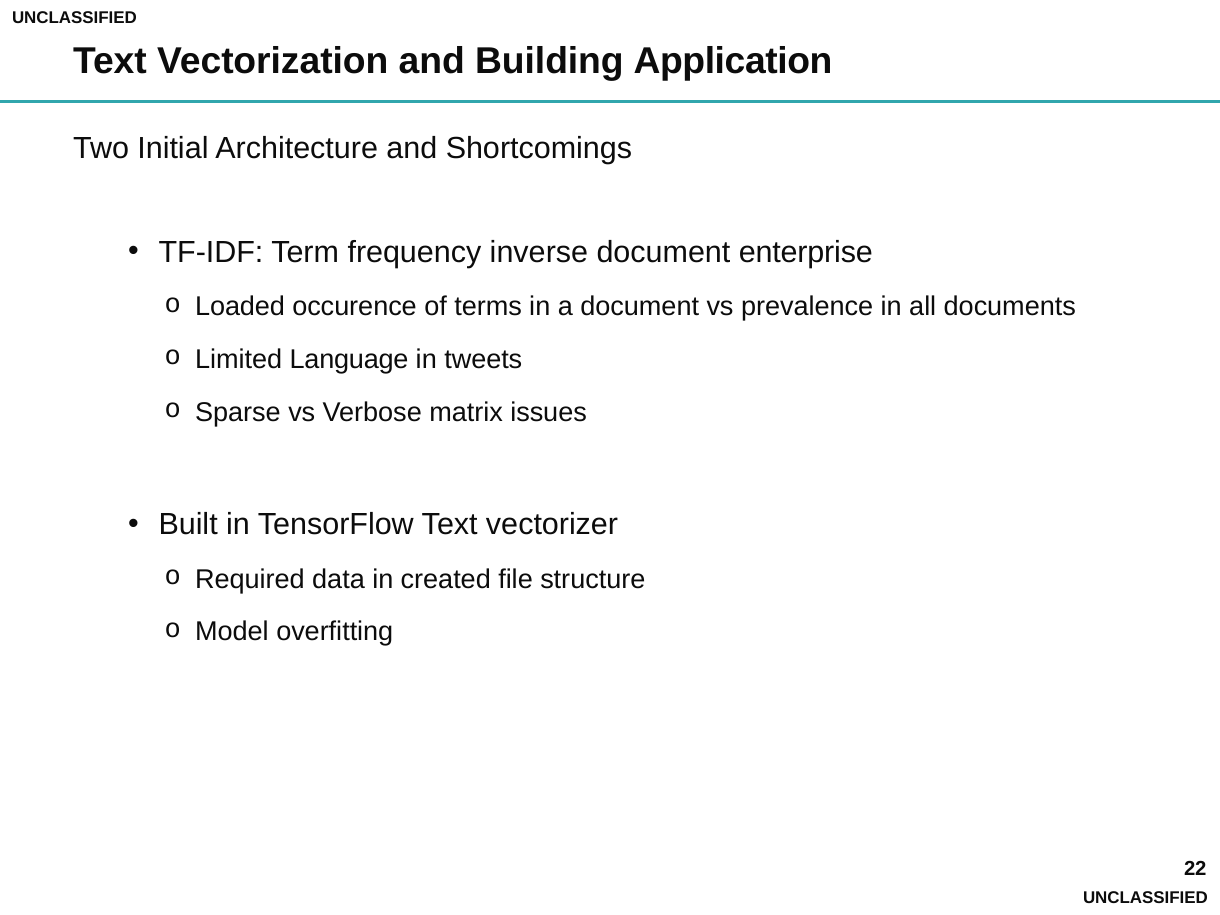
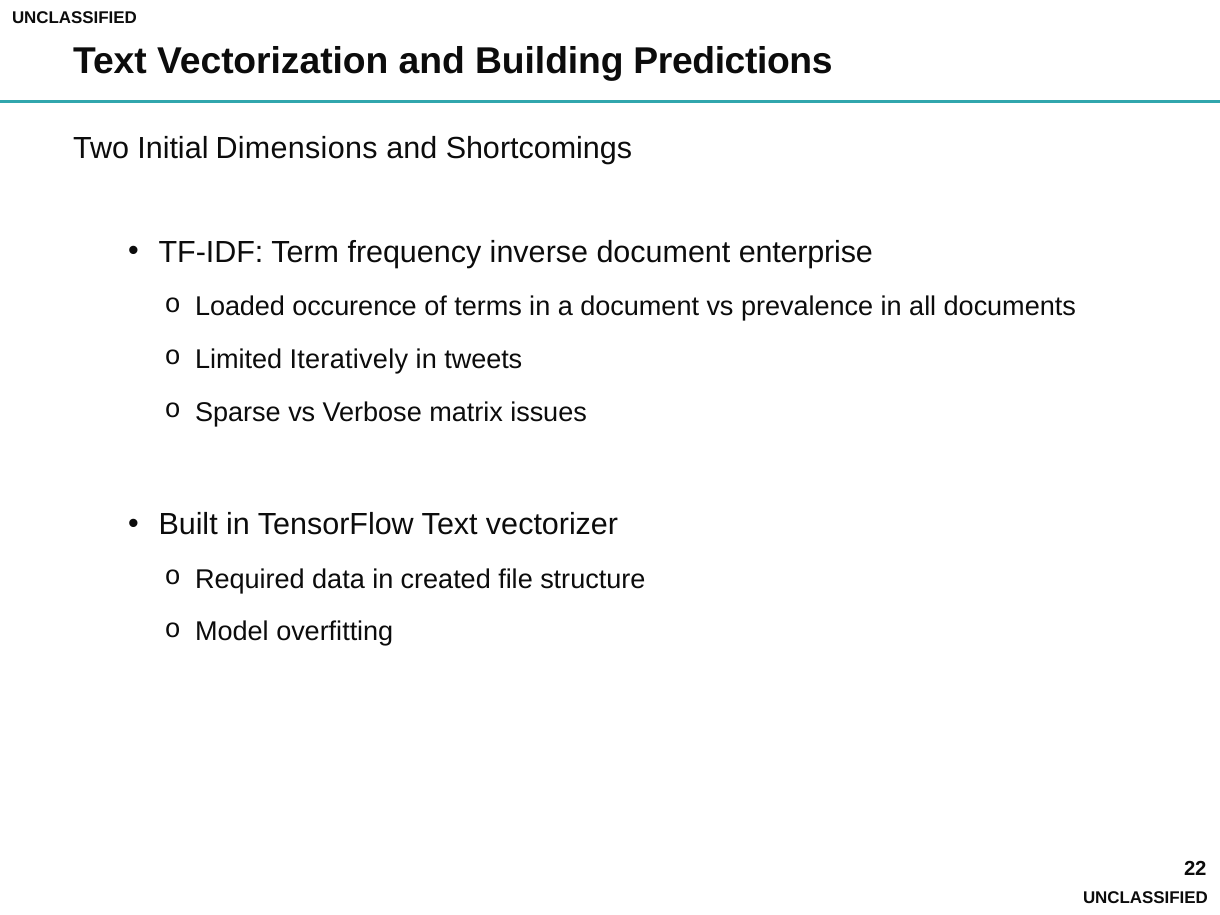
Application: Application -> Predictions
Architecture: Architecture -> Dimensions
Language: Language -> Iteratively
